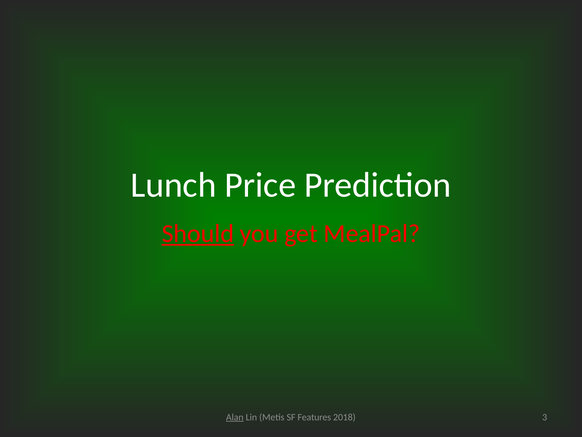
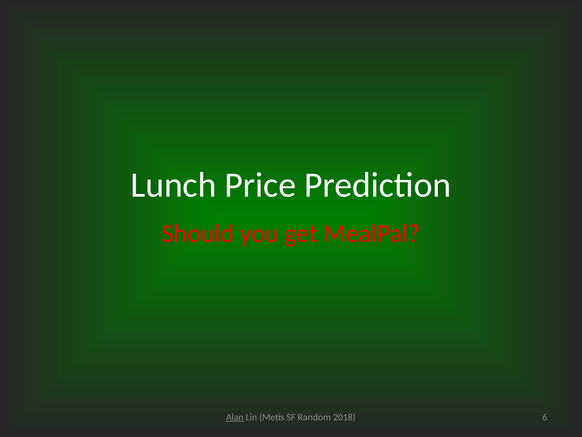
Should underline: present -> none
Features: Features -> Random
3: 3 -> 6
